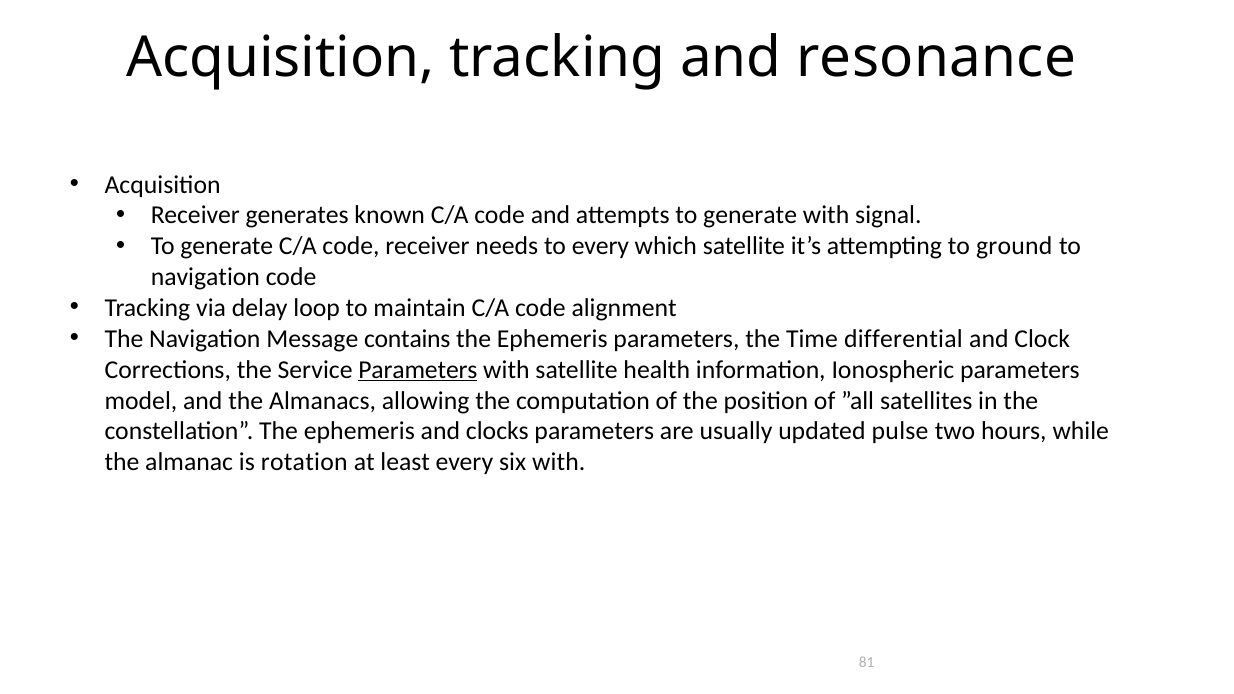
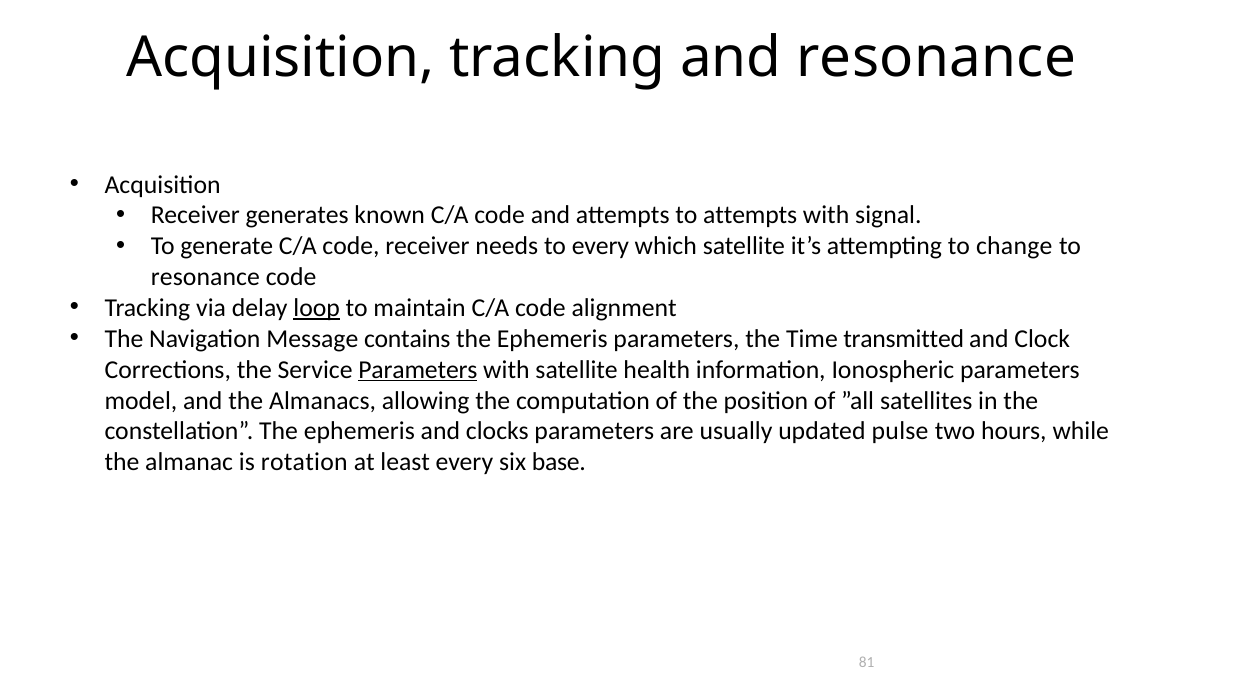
attempts to generate: generate -> attempts
ground: ground -> change
navigation at (205, 277): navigation -> resonance
loop underline: none -> present
differential: differential -> transmitted
six with: with -> base
